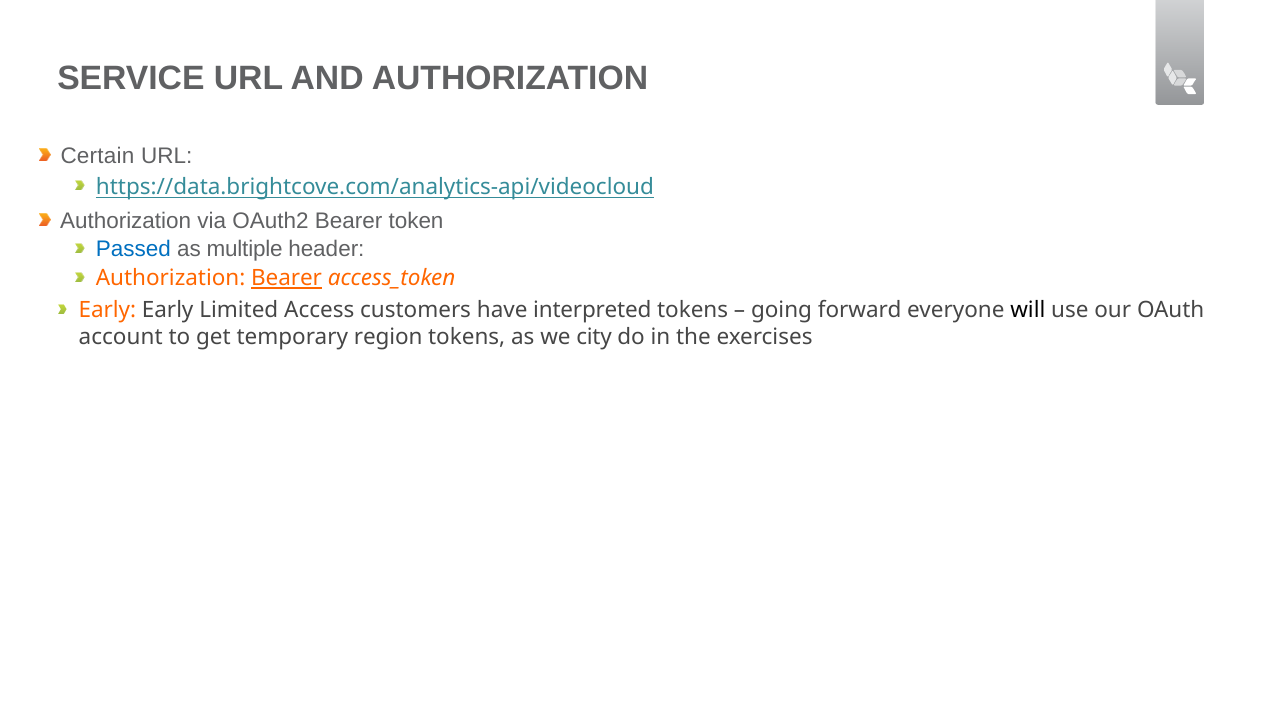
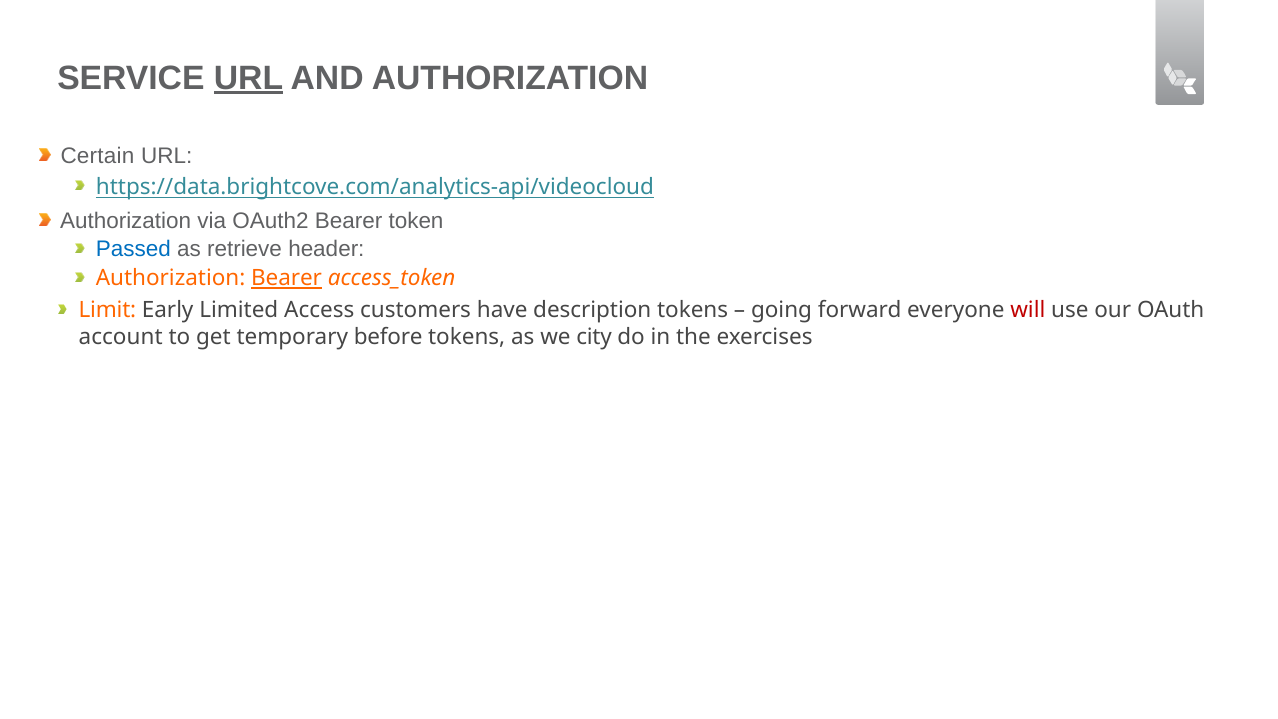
URL at (248, 78) underline: none -> present
multiple: multiple -> retrieve
Early at (107, 310): Early -> Limit
interpreted: interpreted -> description
will colour: black -> red
region: region -> before
